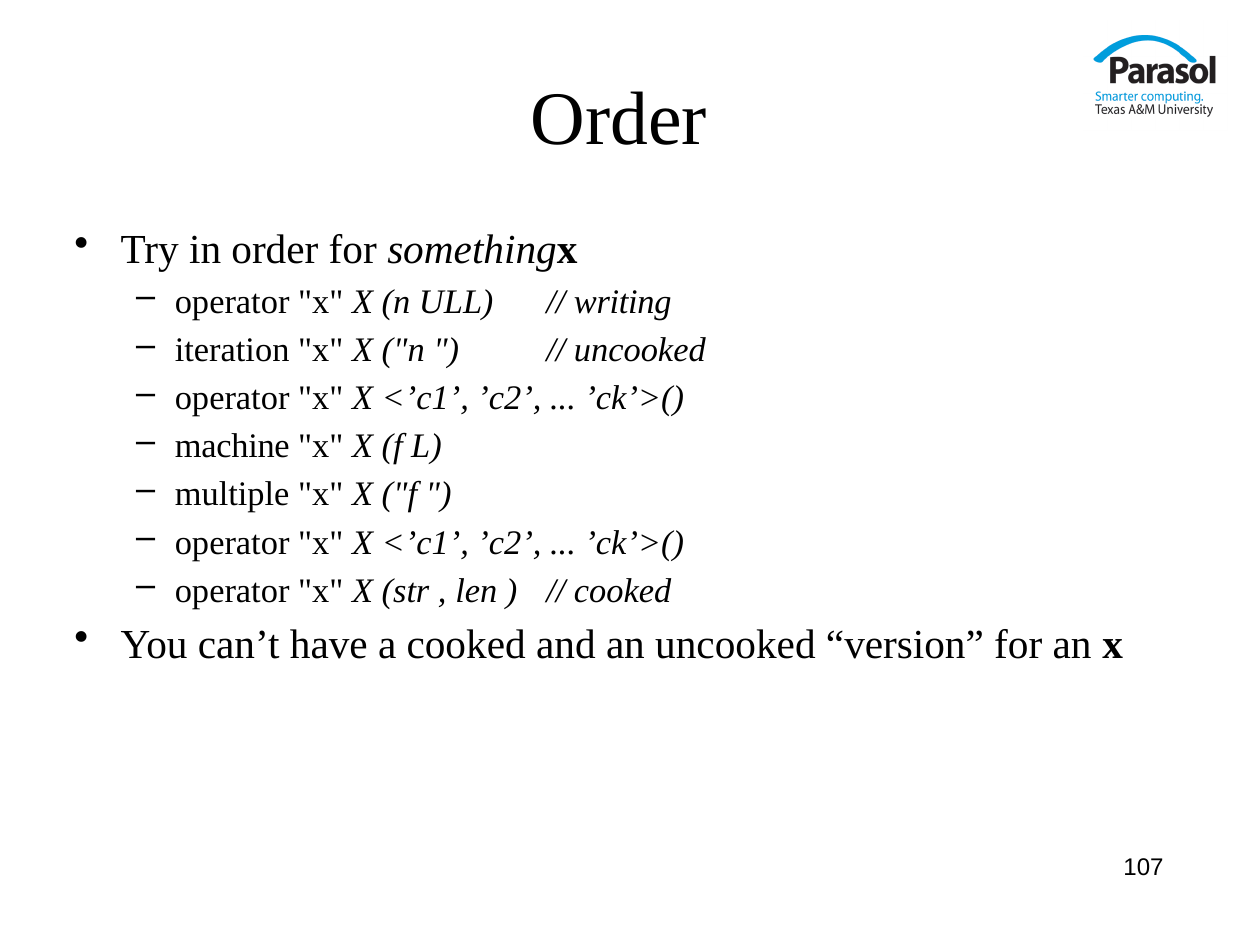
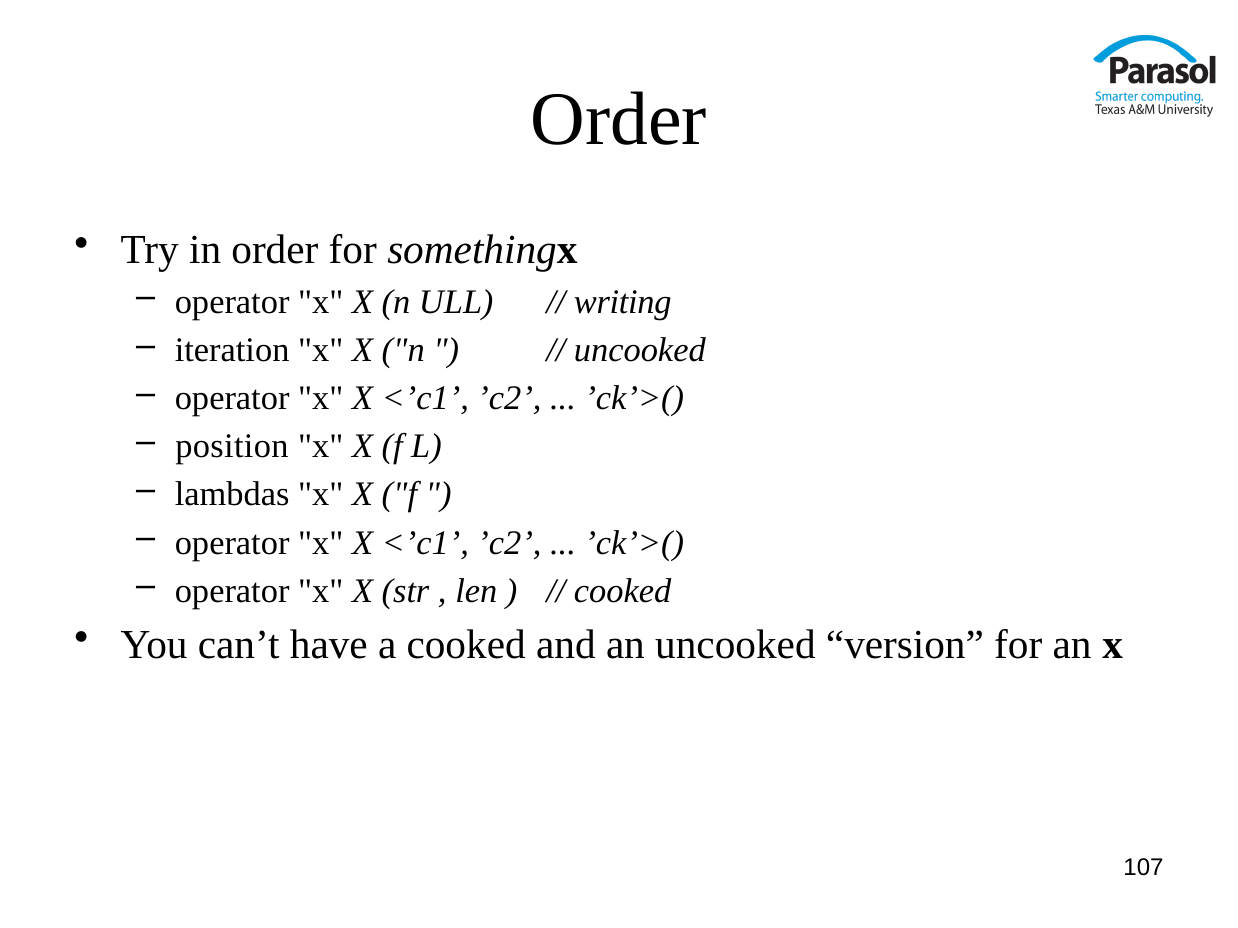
machine: machine -> position
multiple: multiple -> lambdas
